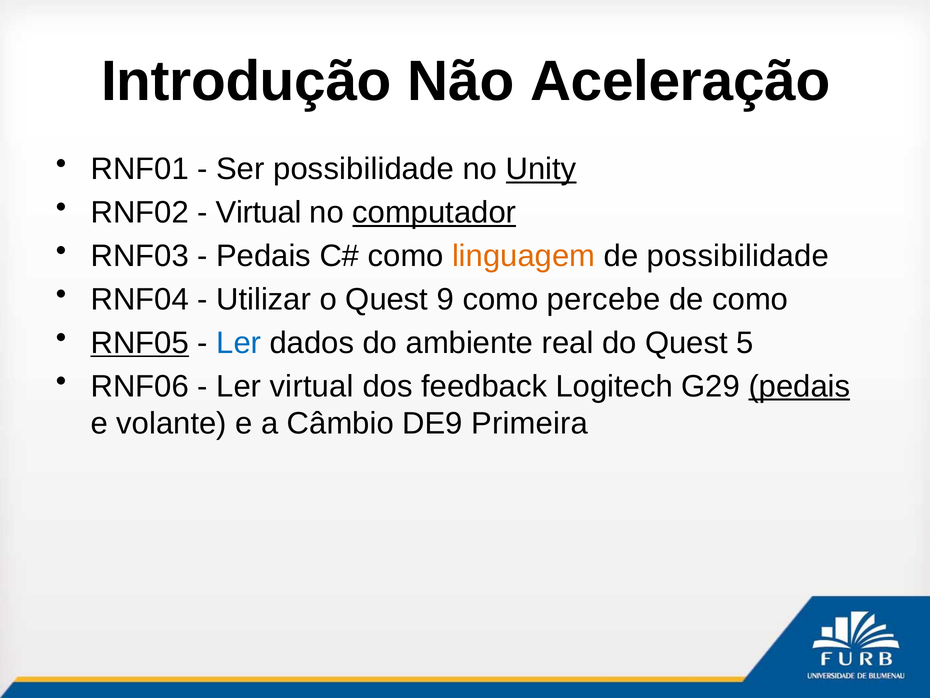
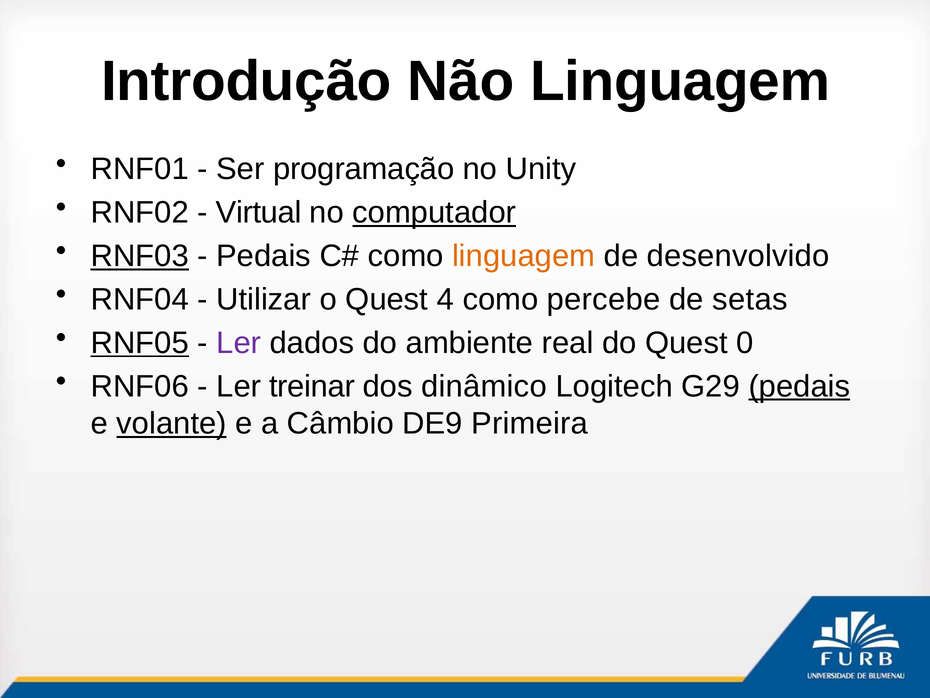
Não Aceleração: Aceleração -> Linguagem
Ser possibilidade: possibilidade -> programação
Unity underline: present -> none
RNF03 underline: none -> present
de possibilidade: possibilidade -> desenvolvido
9: 9 -> 4
de como: como -> setas
Ler at (239, 343) colour: blue -> purple
5: 5 -> 0
Ler virtual: virtual -> treinar
feedback: feedback -> dinâmico
volante underline: none -> present
